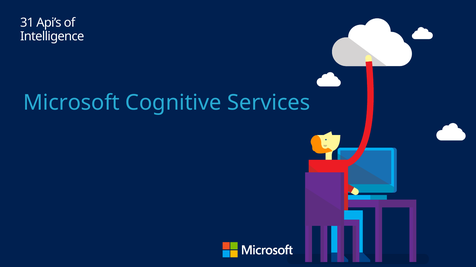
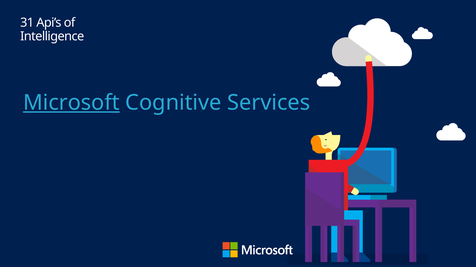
Microsoft underline: none -> present
